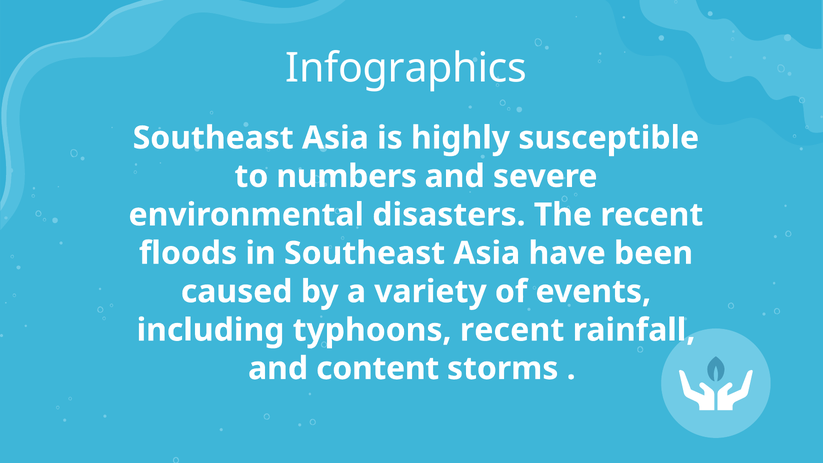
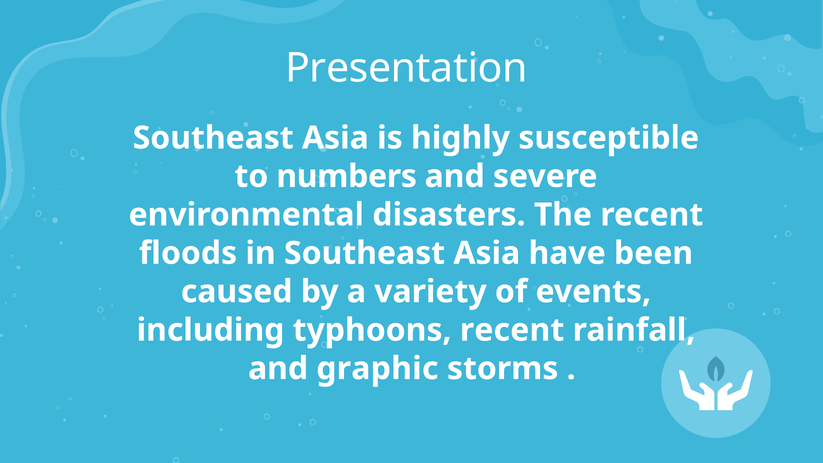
Infographics: Infographics -> Presentation
content: content -> graphic
